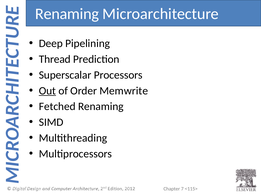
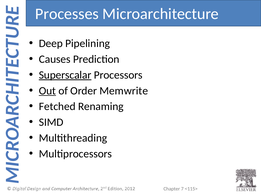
Renaming at (67, 14): Renaming -> Processes
Thread: Thread -> Causes
Superscalar underline: none -> present
